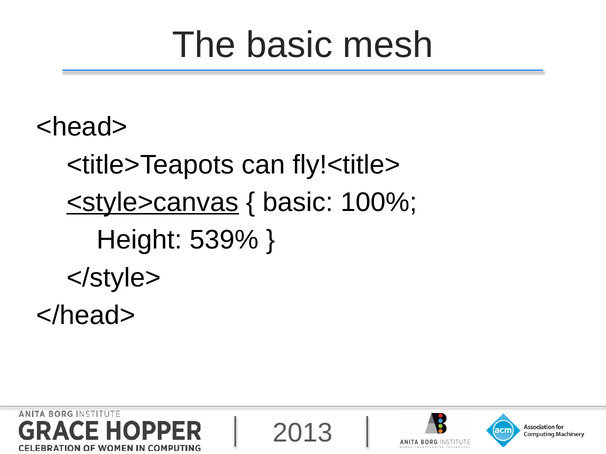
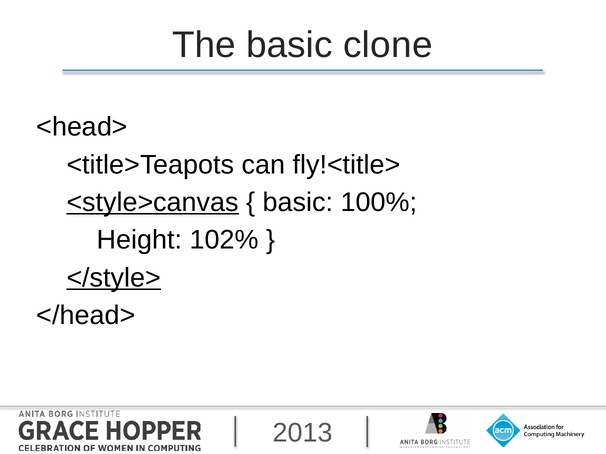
mesh: mesh -> clone
539%: 539% -> 102%
</style> underline: none -> present
